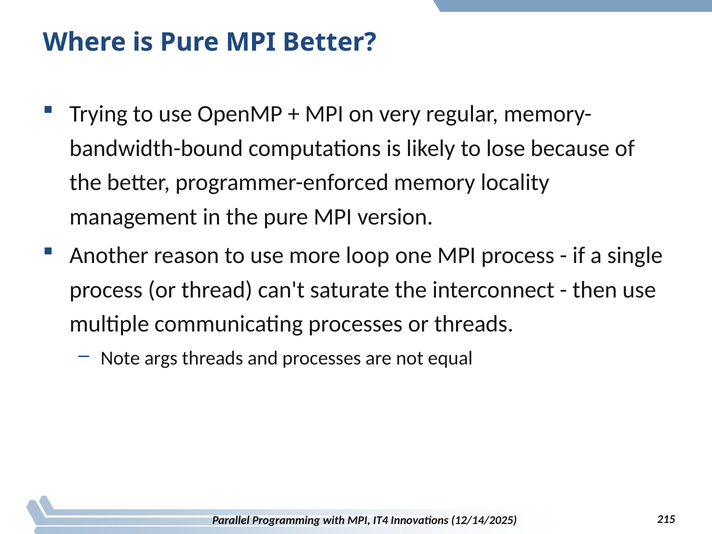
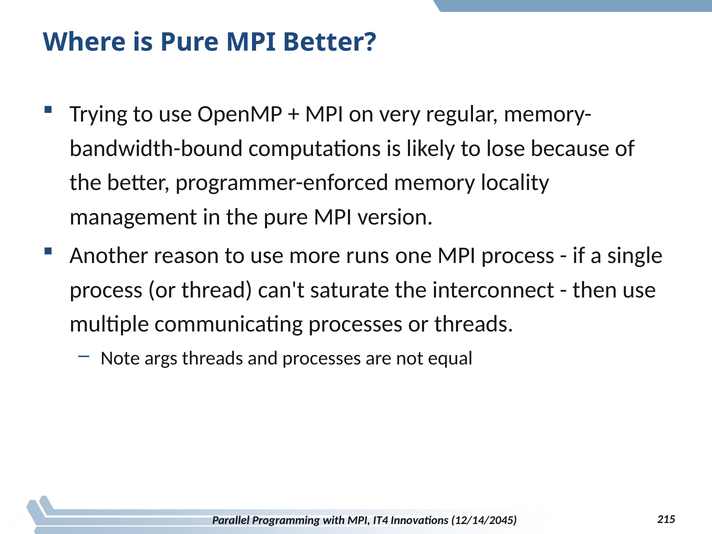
loop: loop -> runs
12/14/2025: 12/14/2025 -> 12/14/2045
